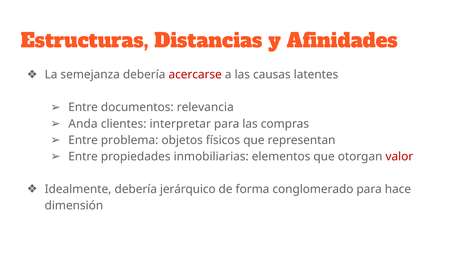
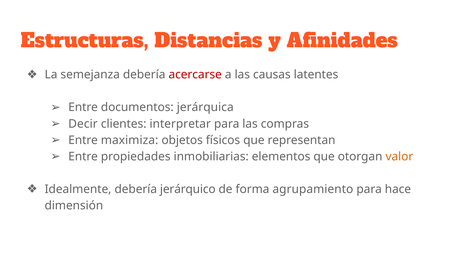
relevancia: relevancia -> jerárquica
Anda: Anda -> Decir
problema: problema -> maximiza
valor colour: red -> orange
conglomerado: conglomerado -> agrupamiento
